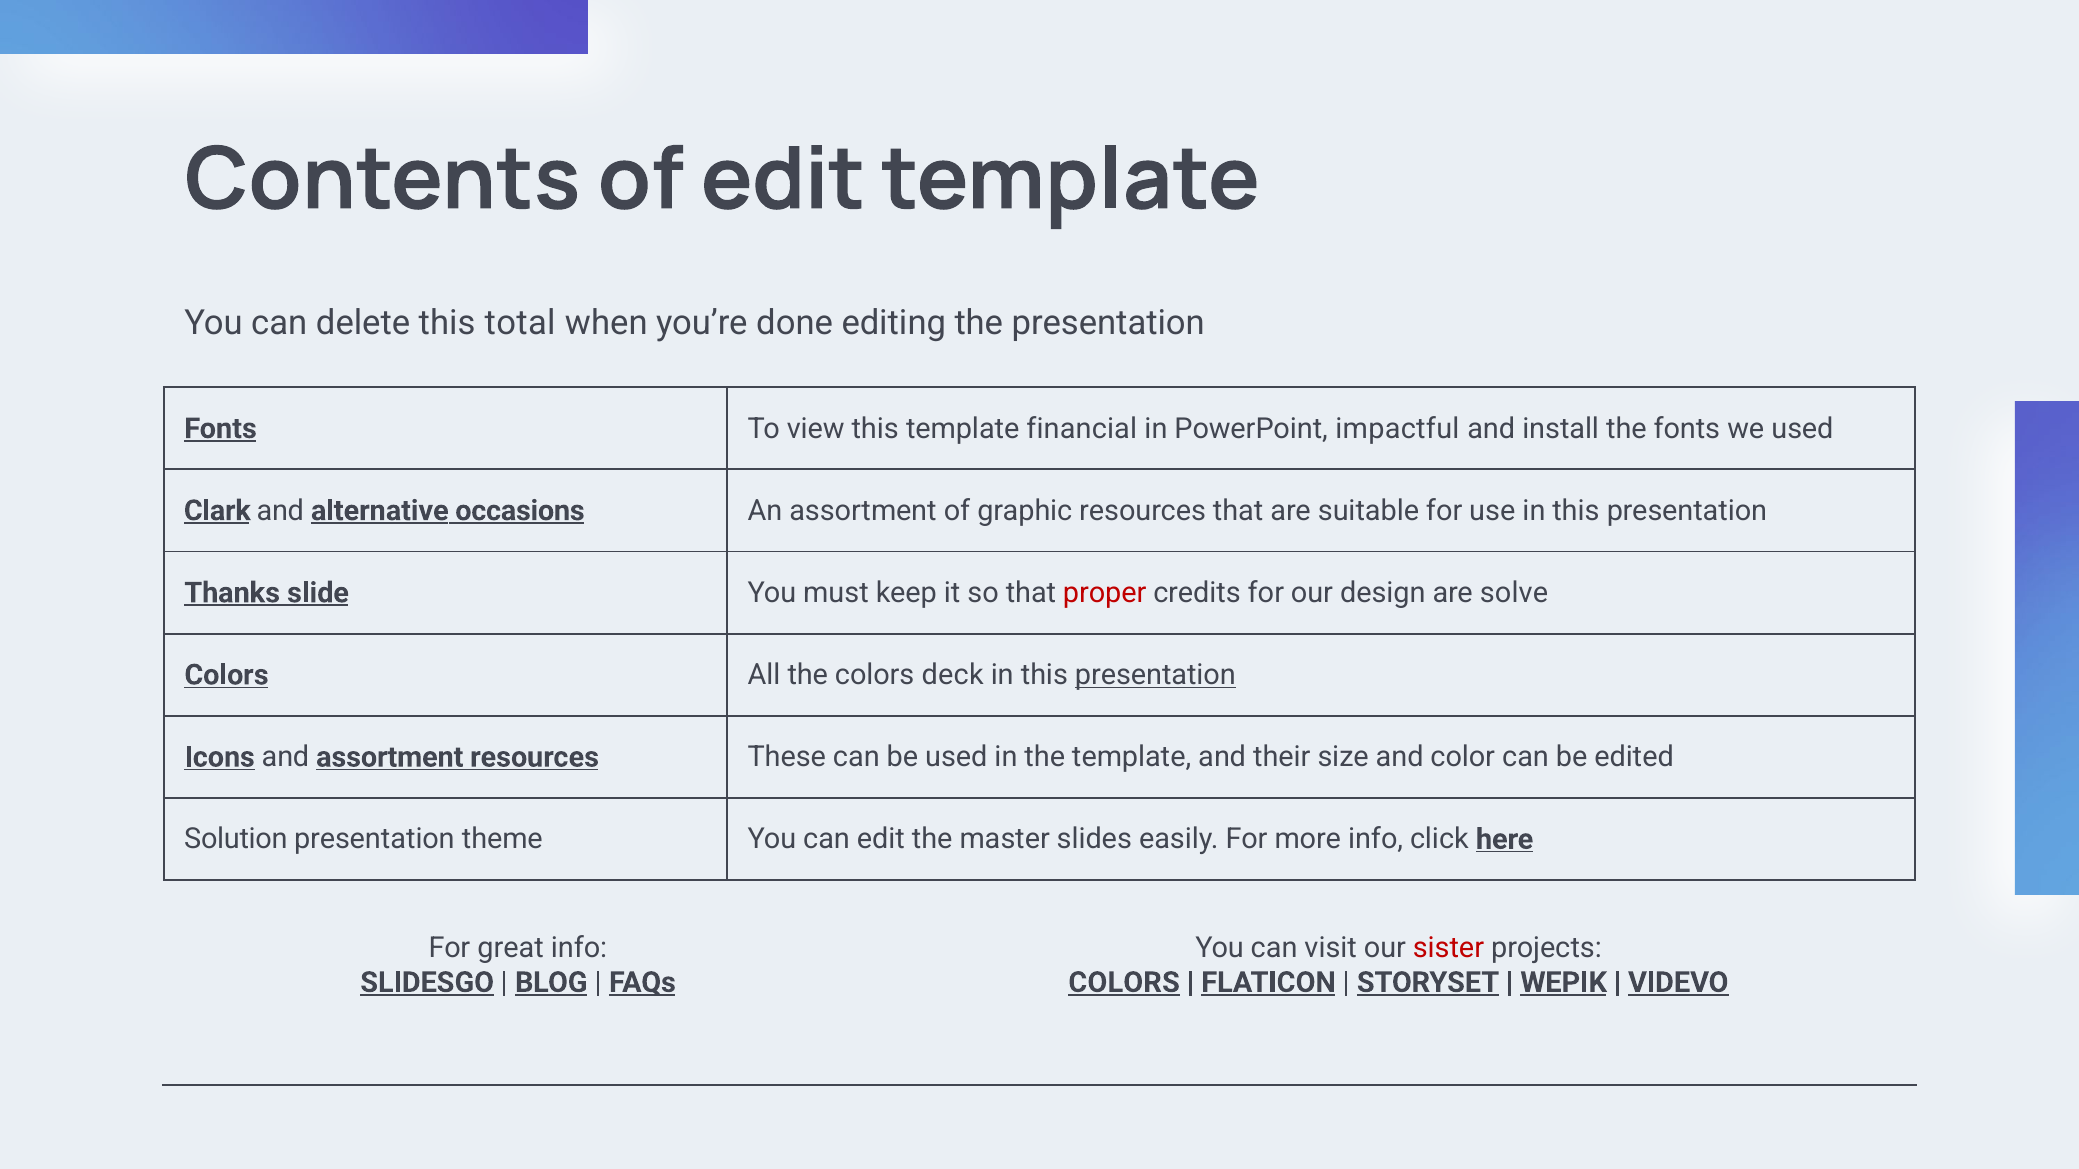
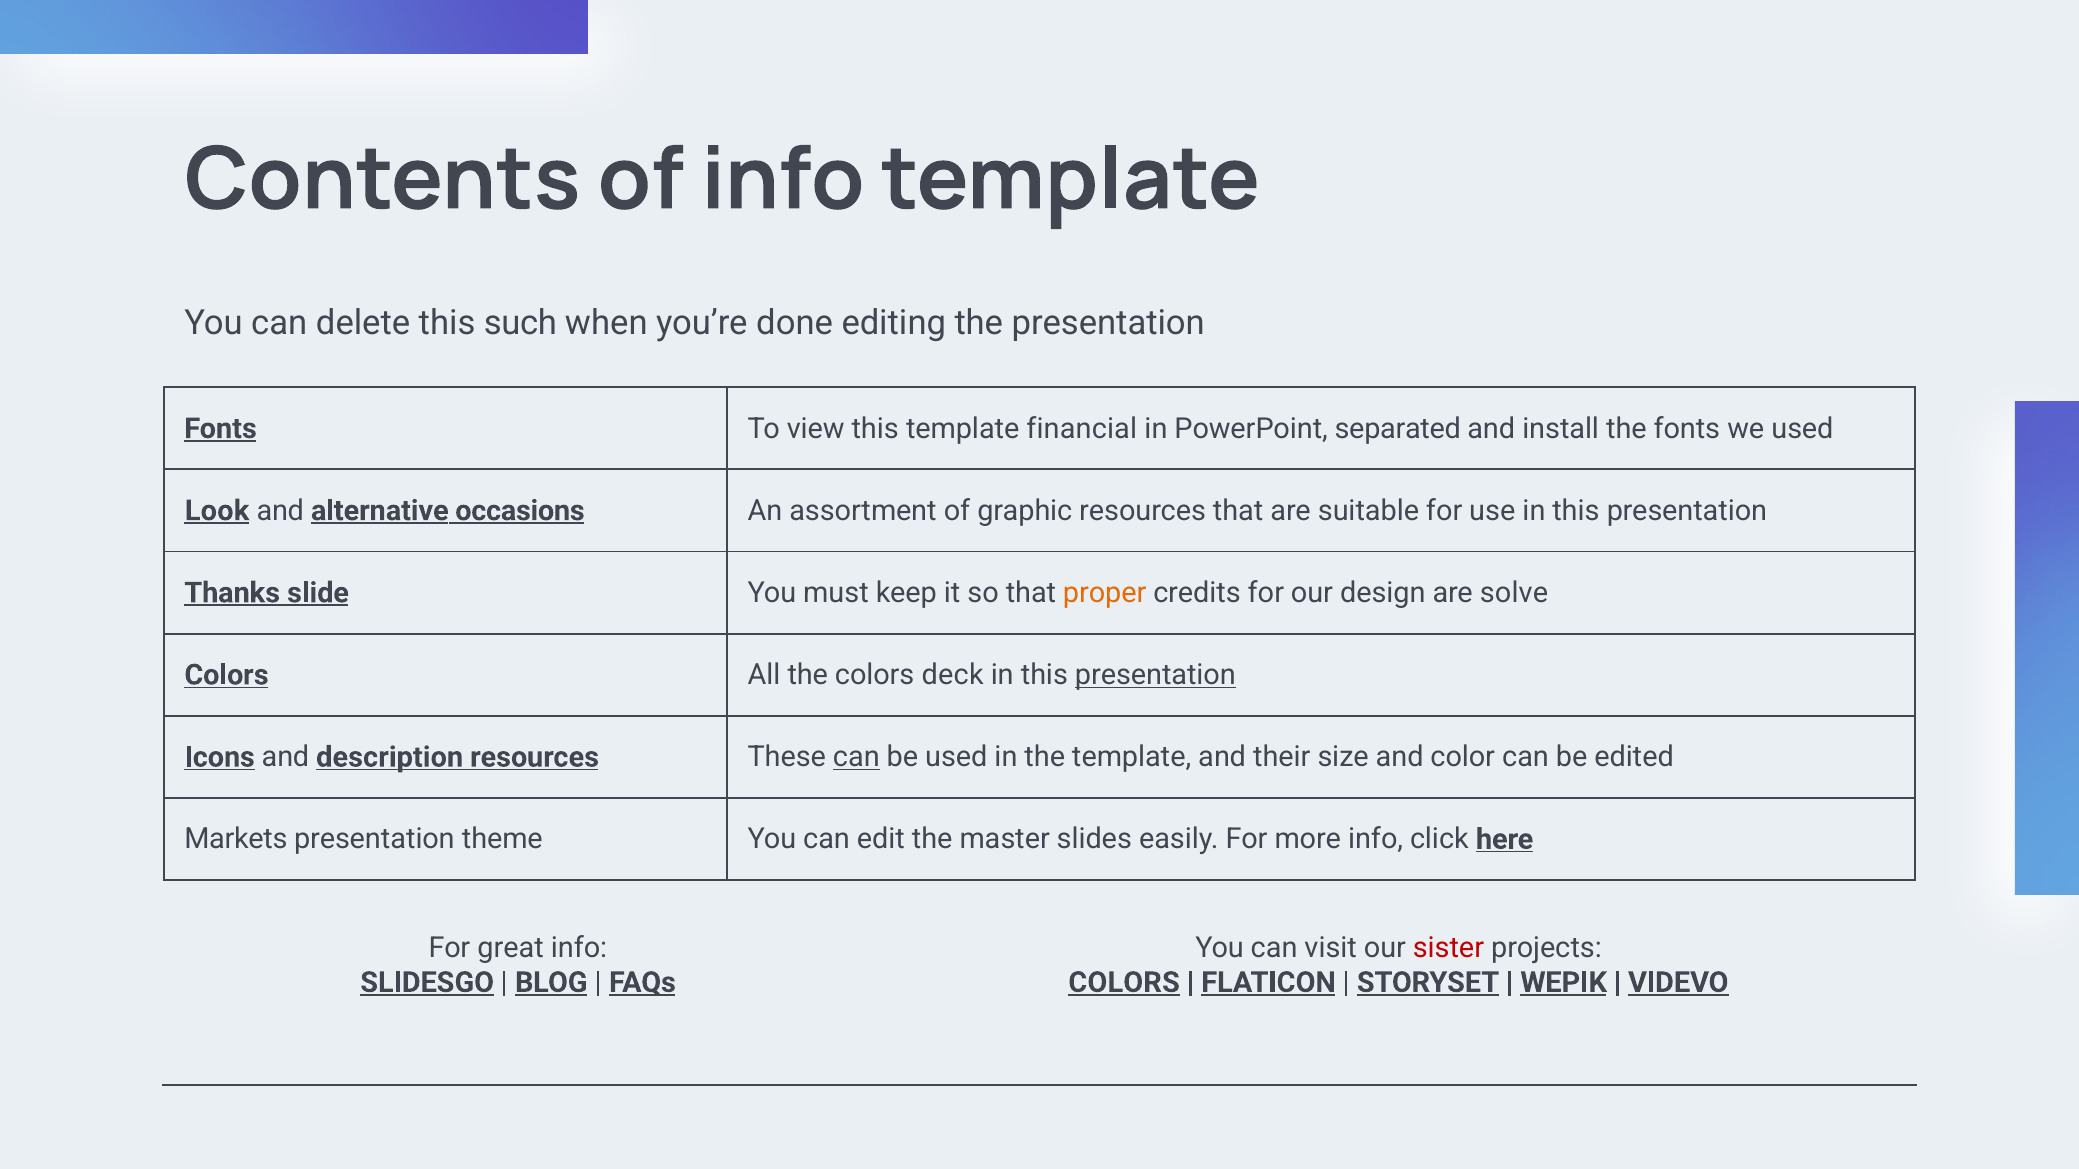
of edit: edit -> info
total: total -> such
impactful: impactful -> separated
Clark: Clark -> Look
proper colour: red -> orange
and assortment: assortment -> description
can at (856, 757) underline: none -> present
Solution: Solution -> Markets
